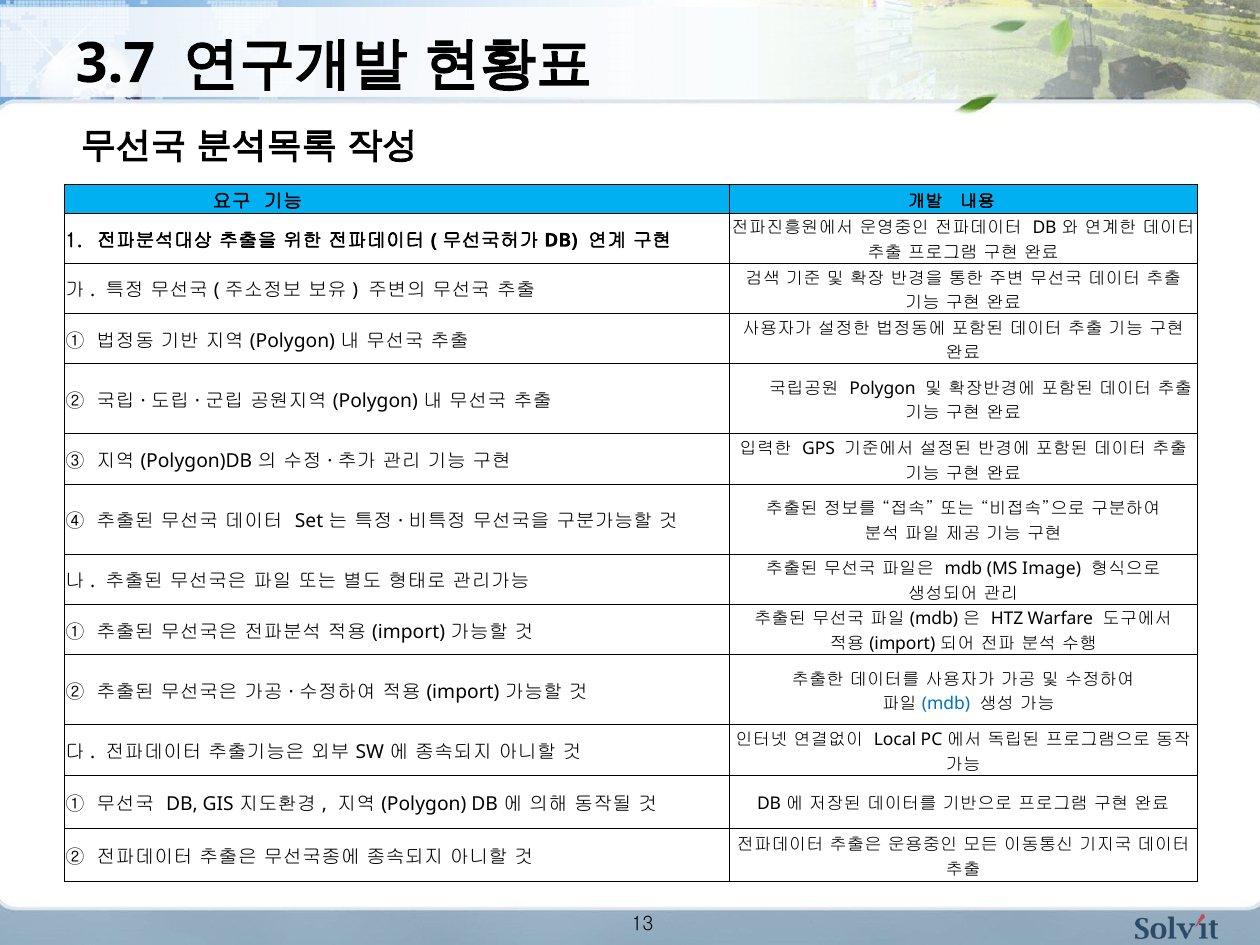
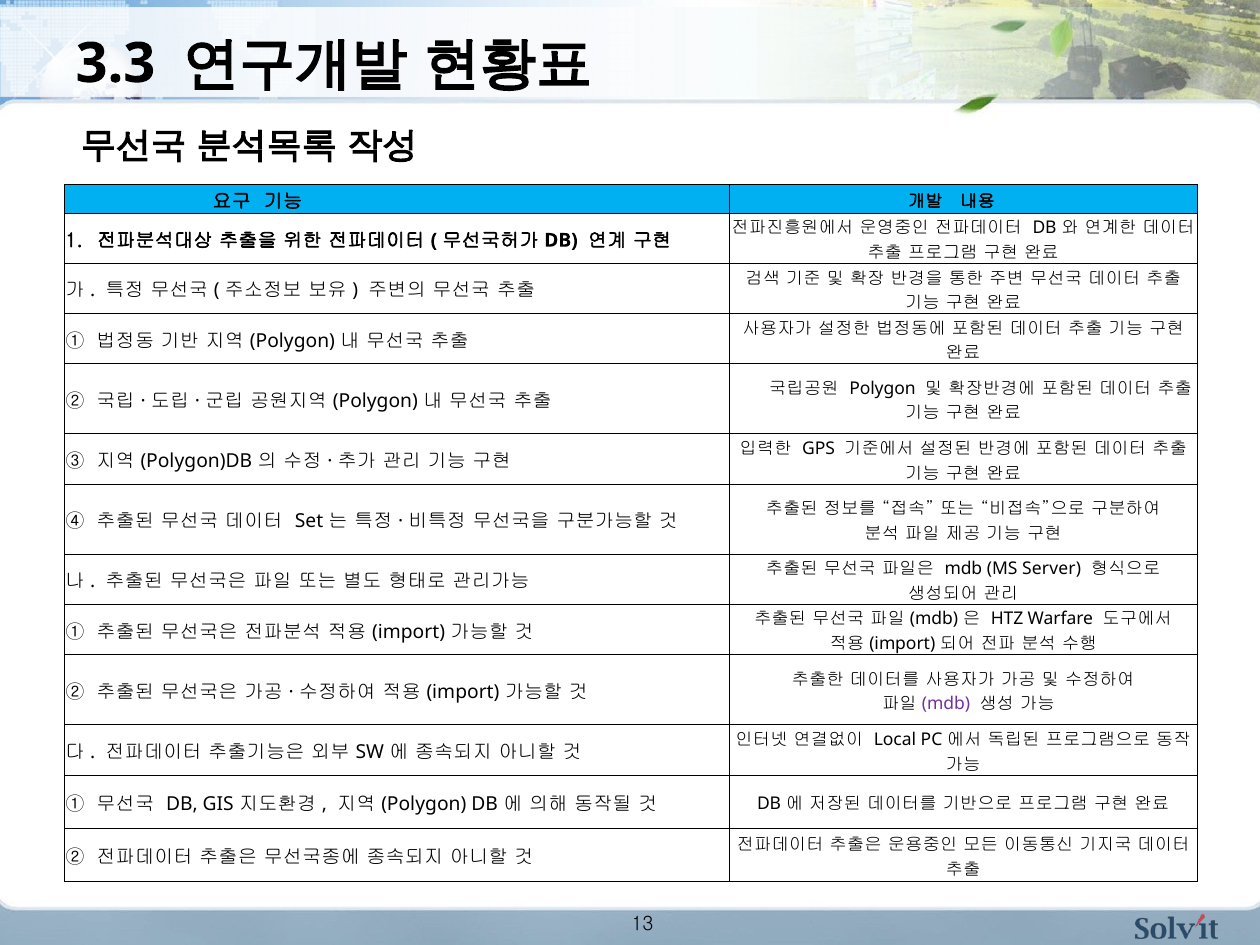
3.7: 3.7 -> 3.3
Image: Image -> Server
mdb at (946, 704) colour: blue -> purple
